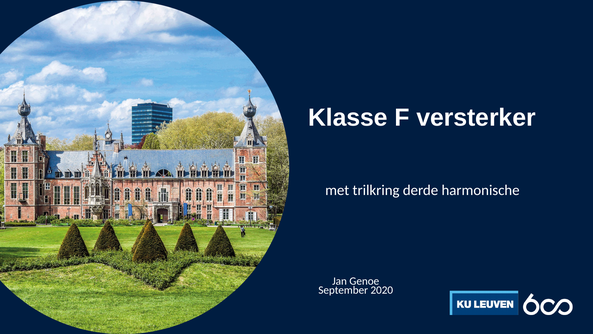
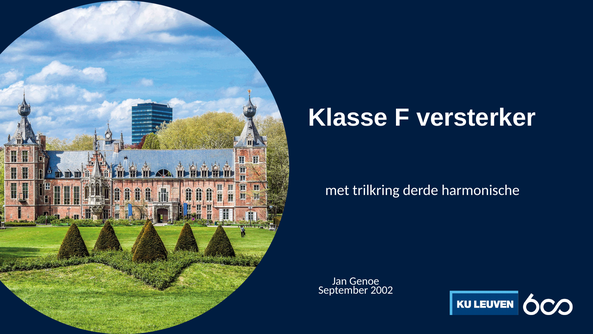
2020: 2020 -> 2002
